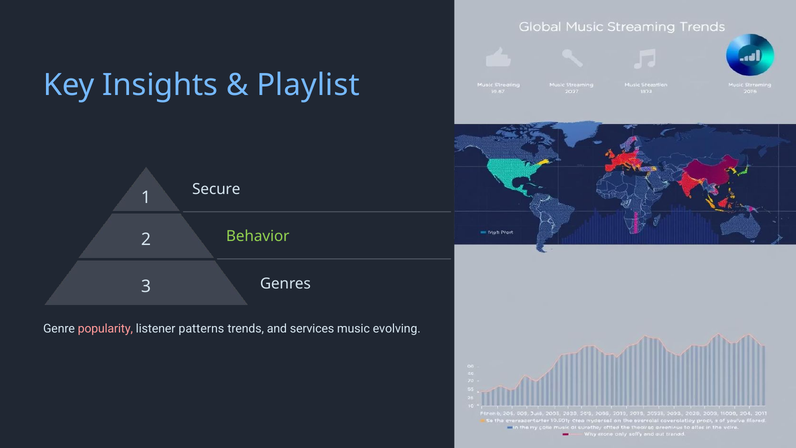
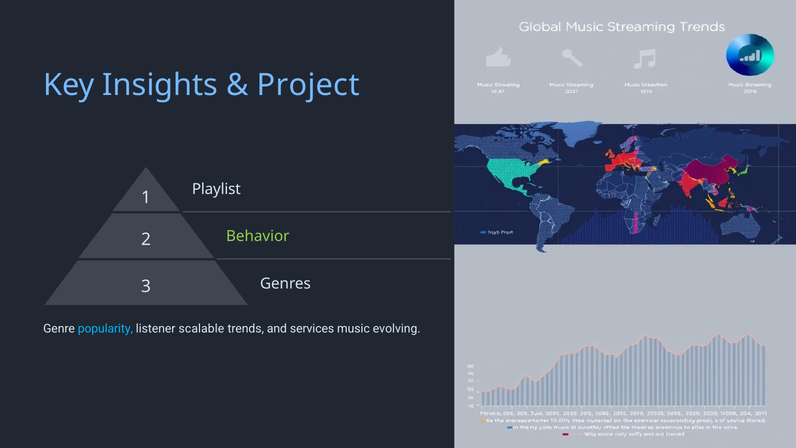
Playlist: Playlist -> Project
Secure: Secure -> Playlist
popularity colour: pink -> light blue
patterns: patterns -> scalable
